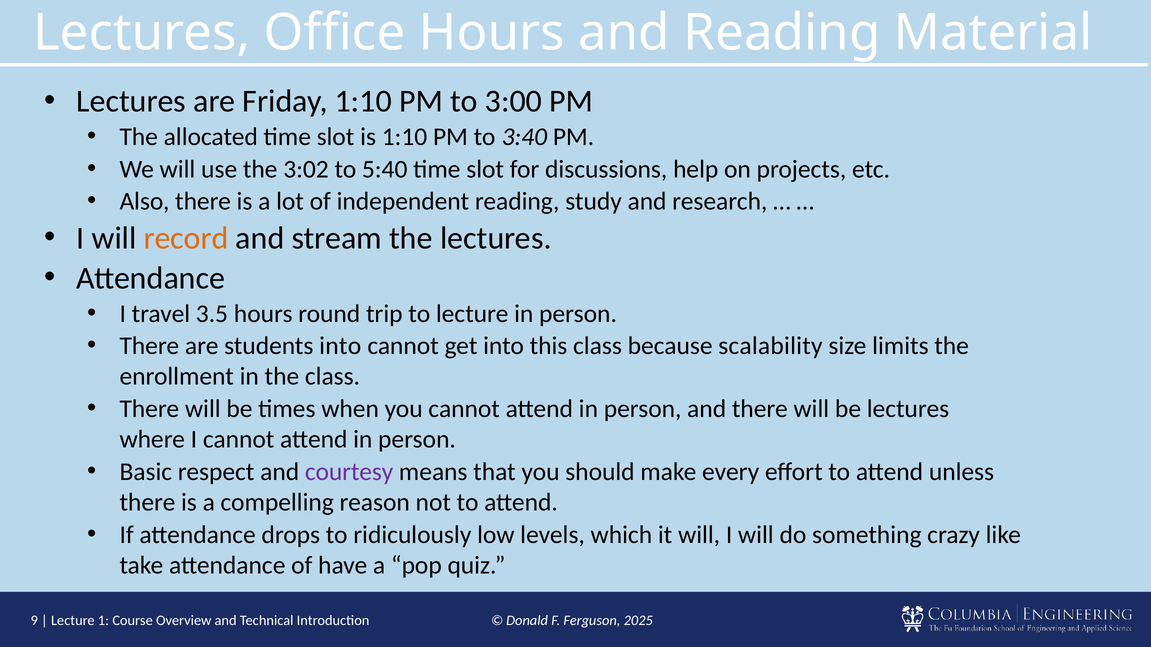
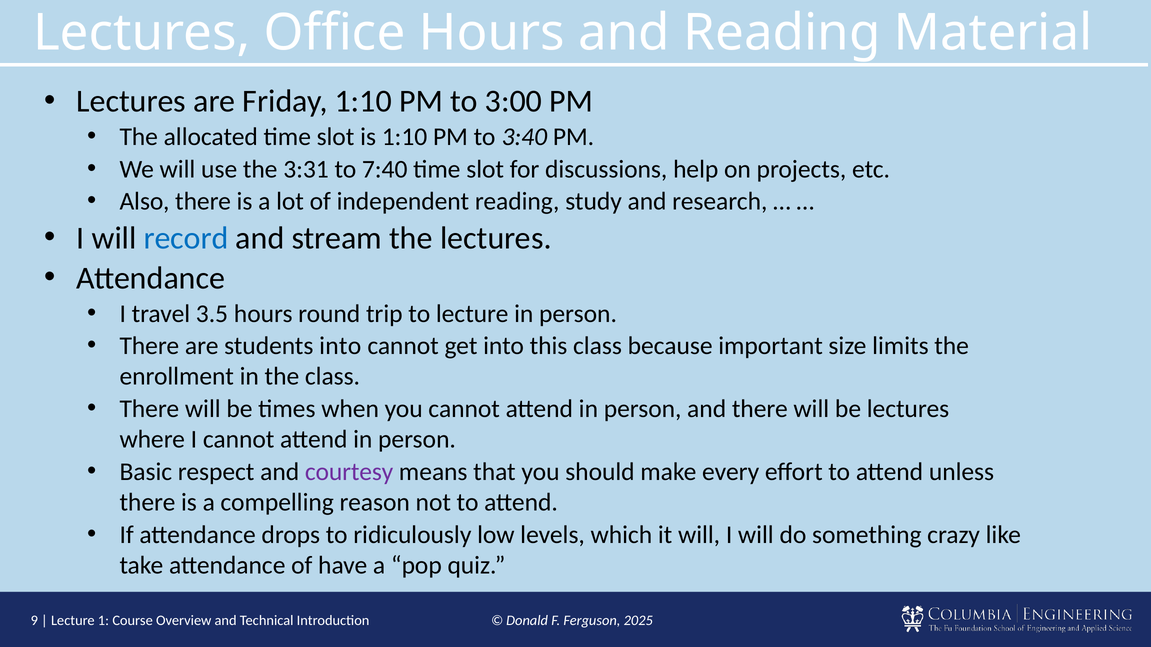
3:02: 3:02 -> 3:31
5:40: 5:40 -> 7:40
record colour: orange -> blue
scalability: scalability -> important
